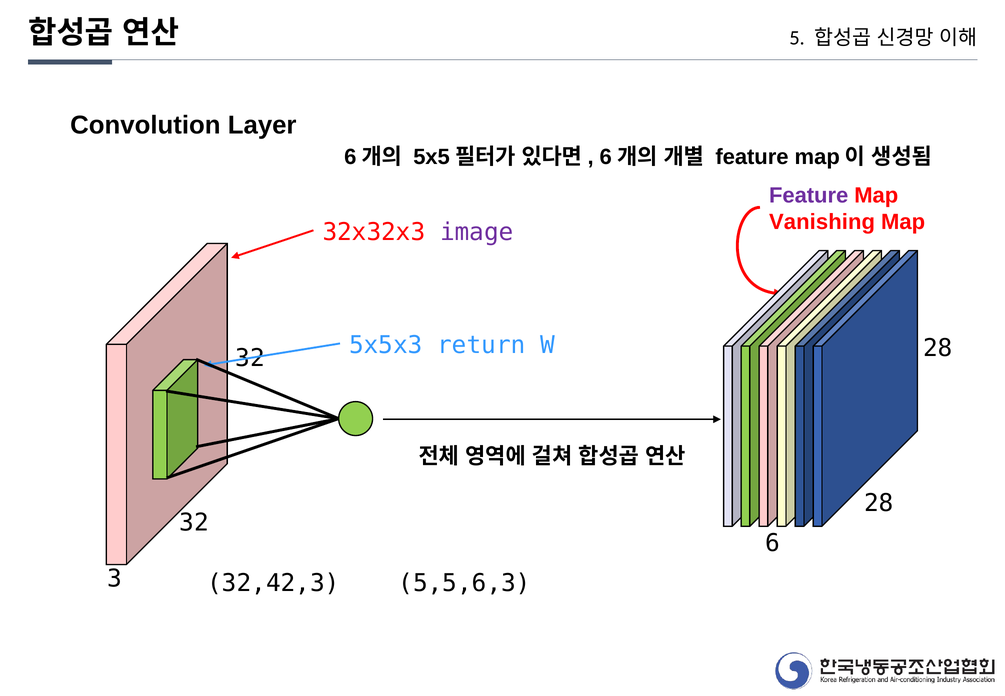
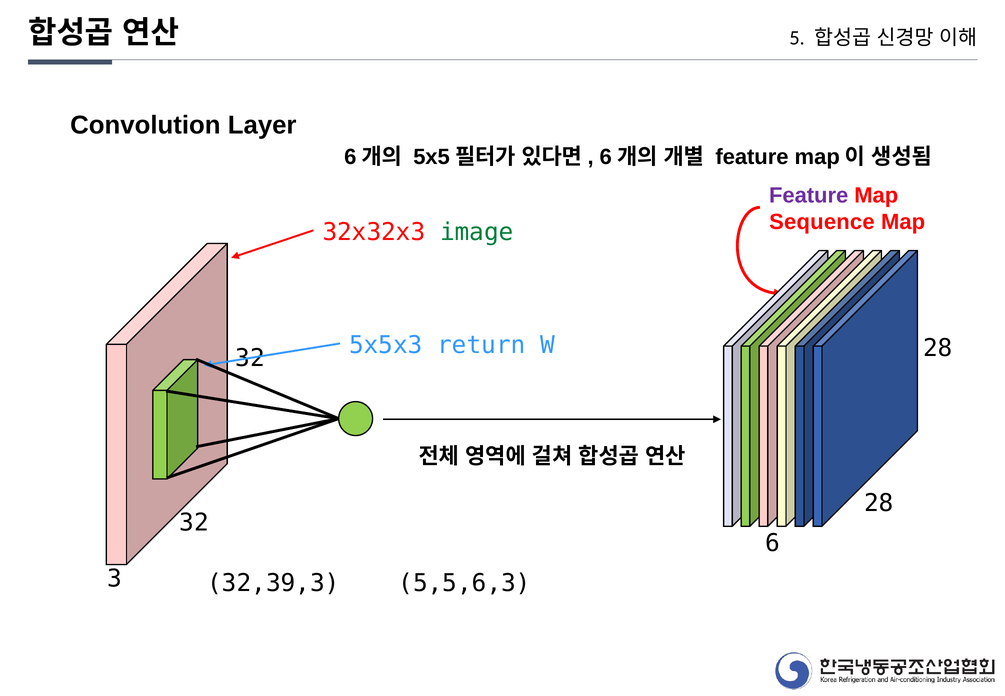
Vanishing: Vanishing -> Sequence
image colour: purple -> green
32,42,3: 32,42,3 -> 32,39,3
